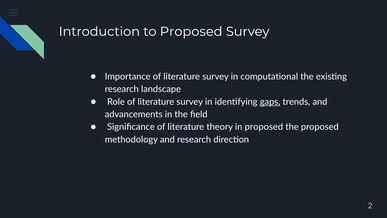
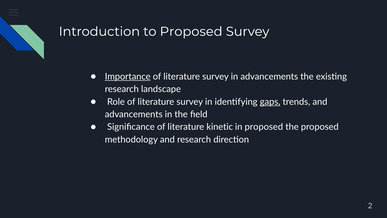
Importance underline: none -> present
in computational: computational -> advancements
theory: theory -> kinetic
